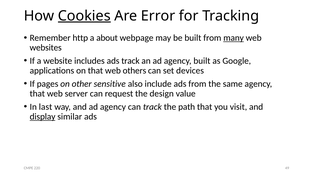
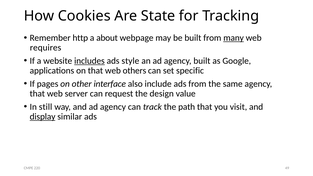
Cookies underline: present -> none
Error: Error -> State
websites: websites -> requires
includes underline: none -> present
ads track: track -> style
devices: devices -> specific
sensitive: sensitive -> interface
last: last -> still
